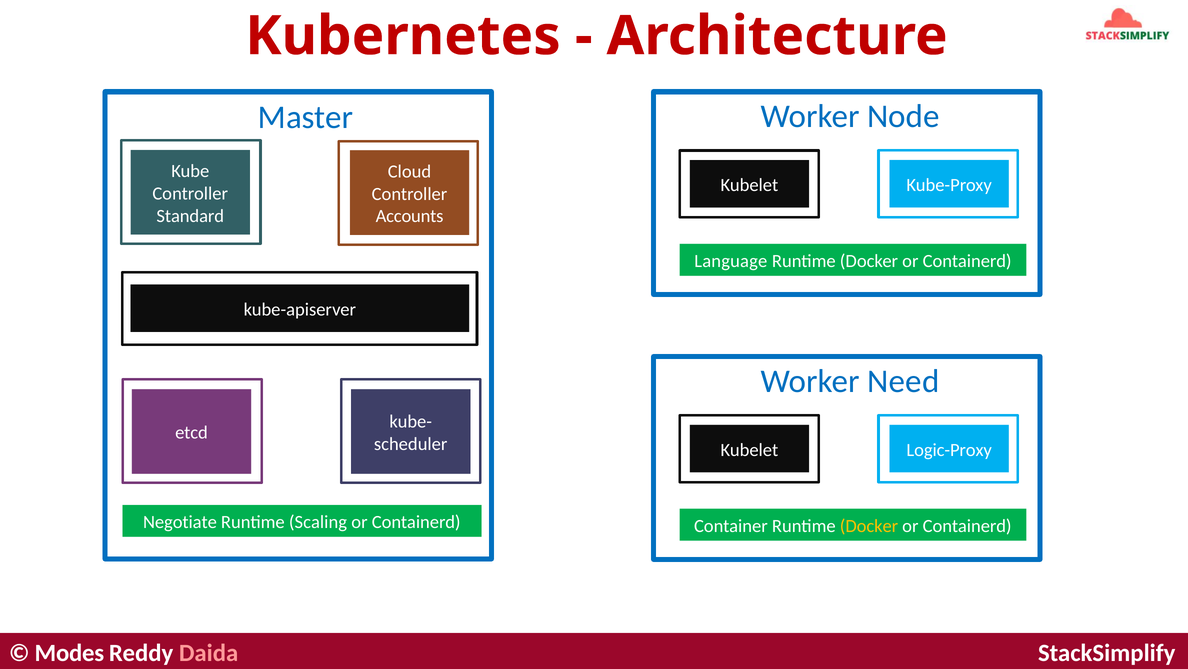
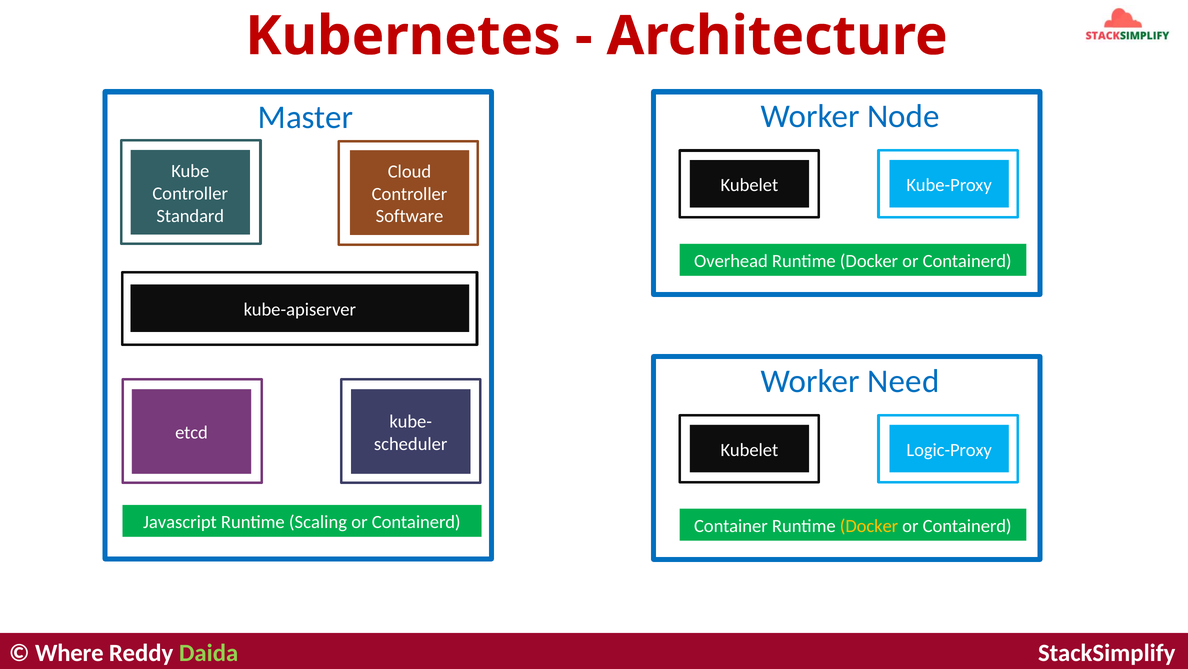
Accounts: Accounts -> Software
Language: Language -> Overhead
Negotiate: Negotiate -> Javascript
Modes: Modes -> Where
Daida colour: pink -> light green
